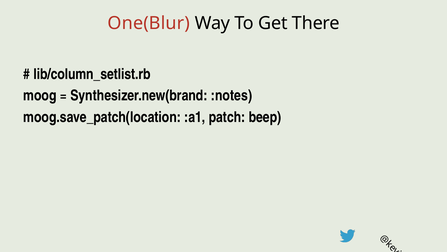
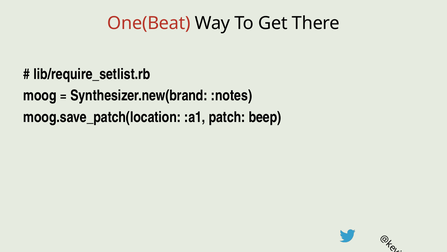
One(Blur: One(Blur -> One(Beat
lib/column_setlist.rb: lib/column_setlist.rb -> lib/require_setlist.rb
